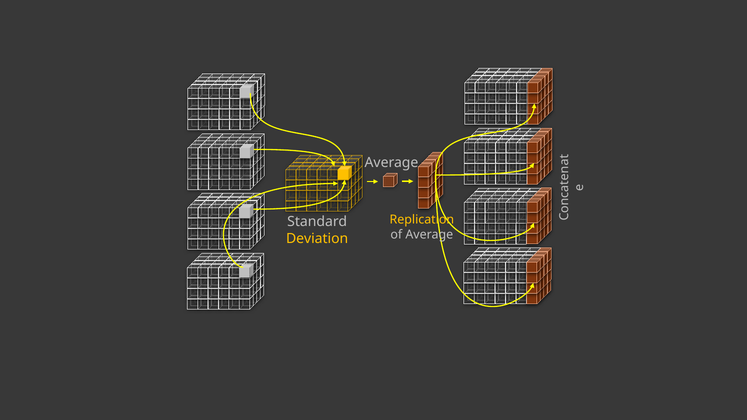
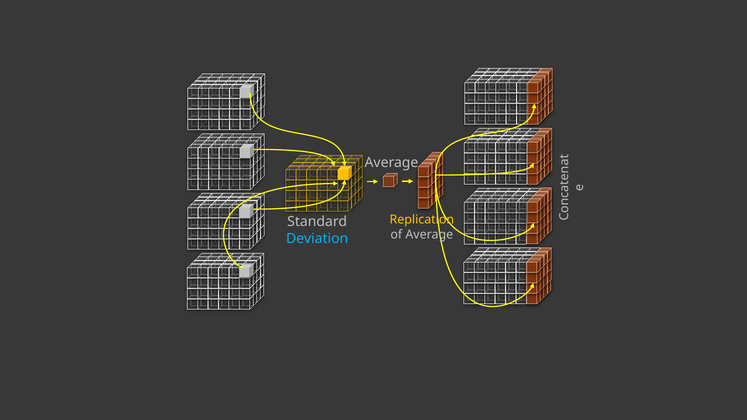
Deviation colour: yellow -> light blue
